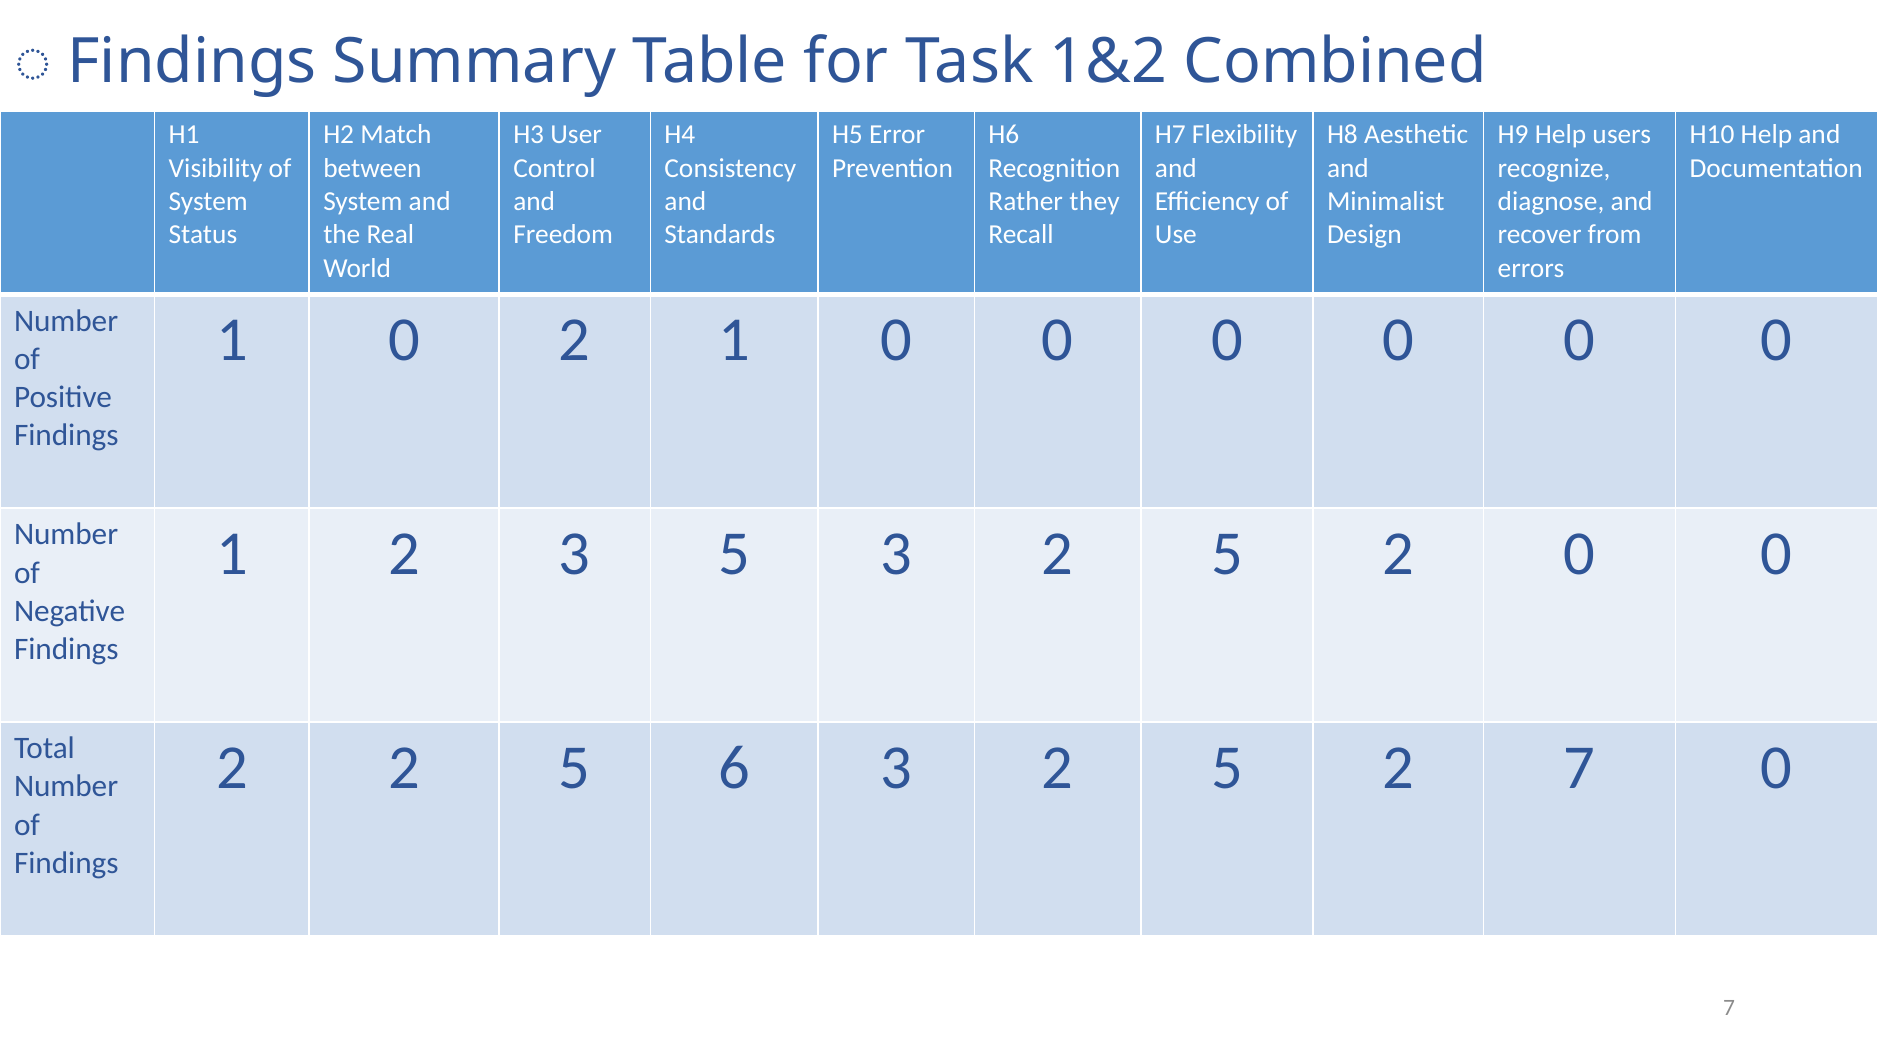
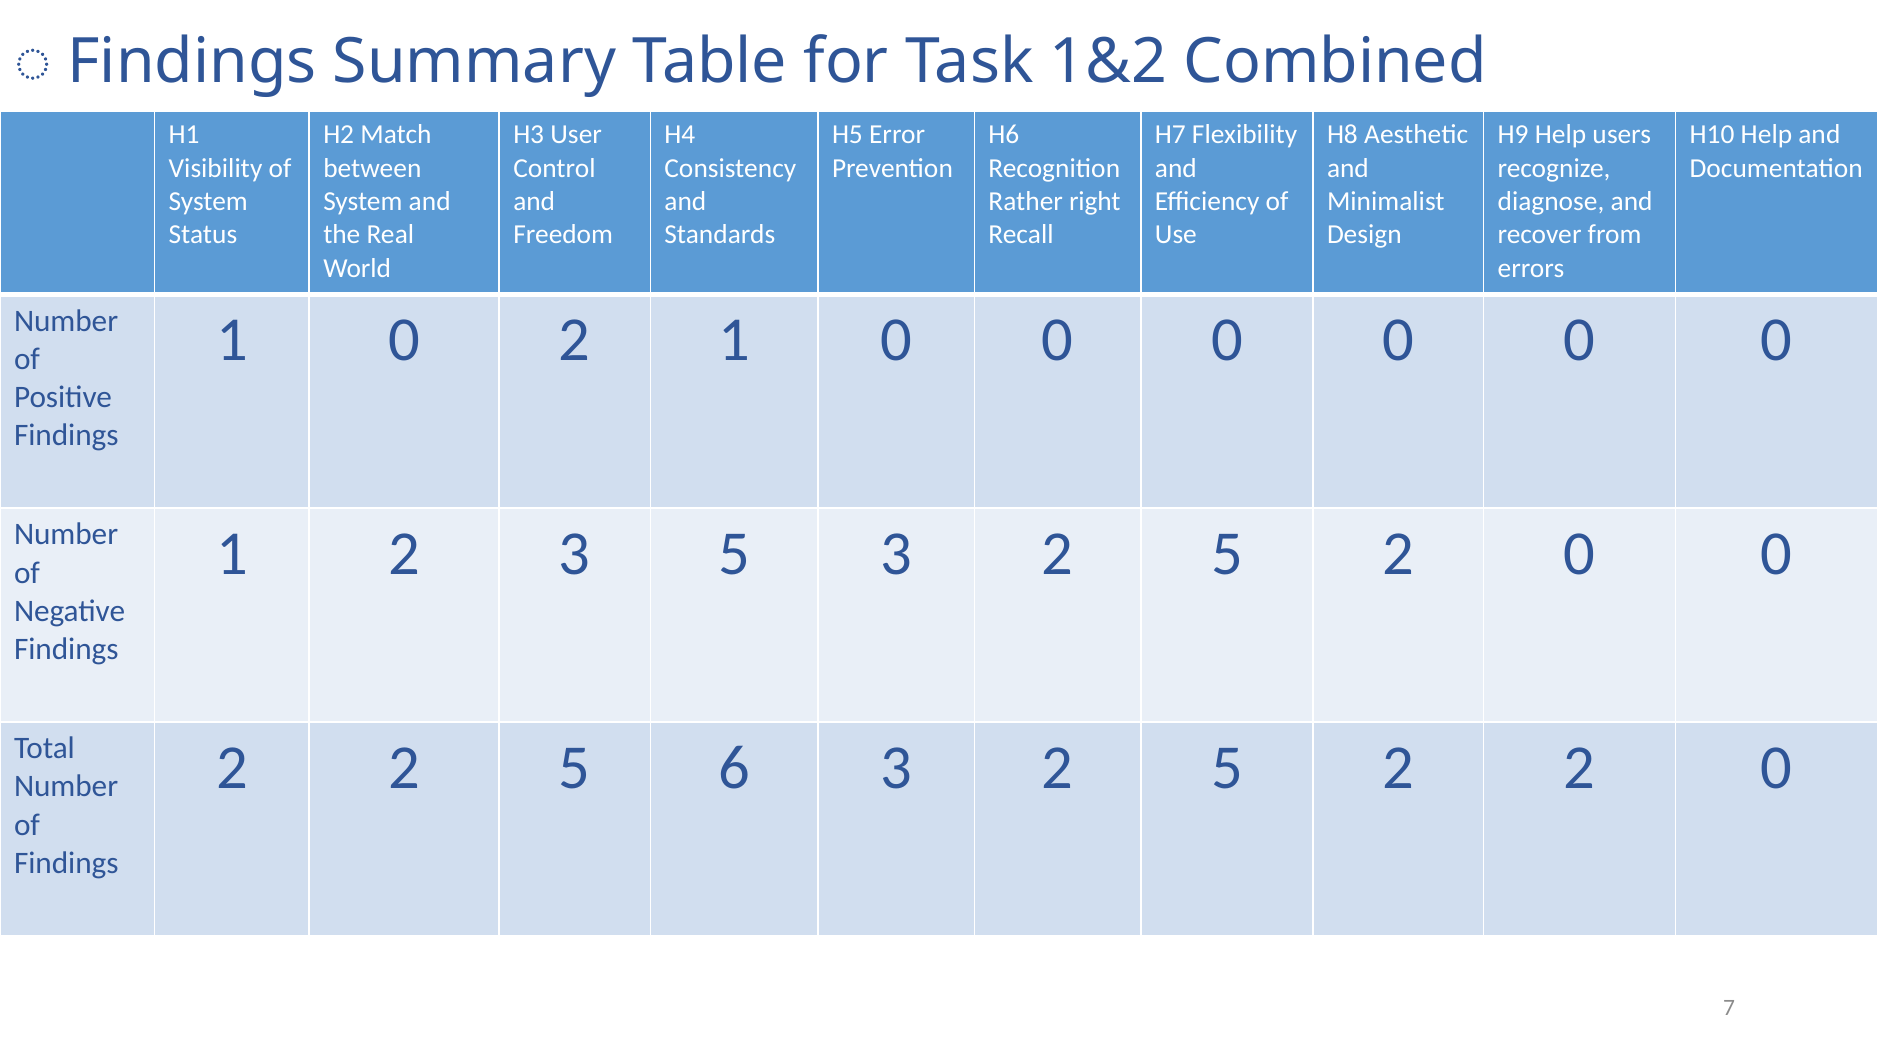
they: they -> right
5 2 7: 7 -> 2
